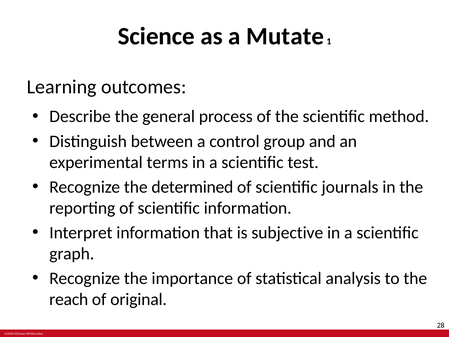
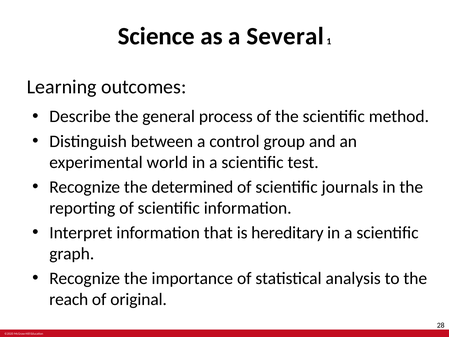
Mutate: Mutate -> Several
terms: terms -> world
subjective: subjective -> hereditary
